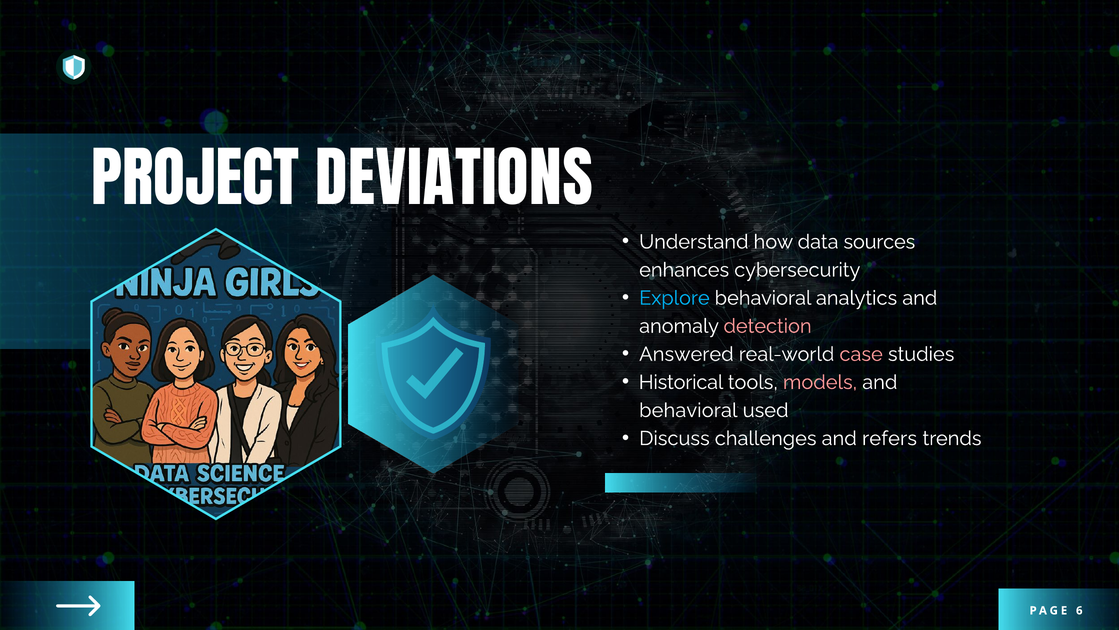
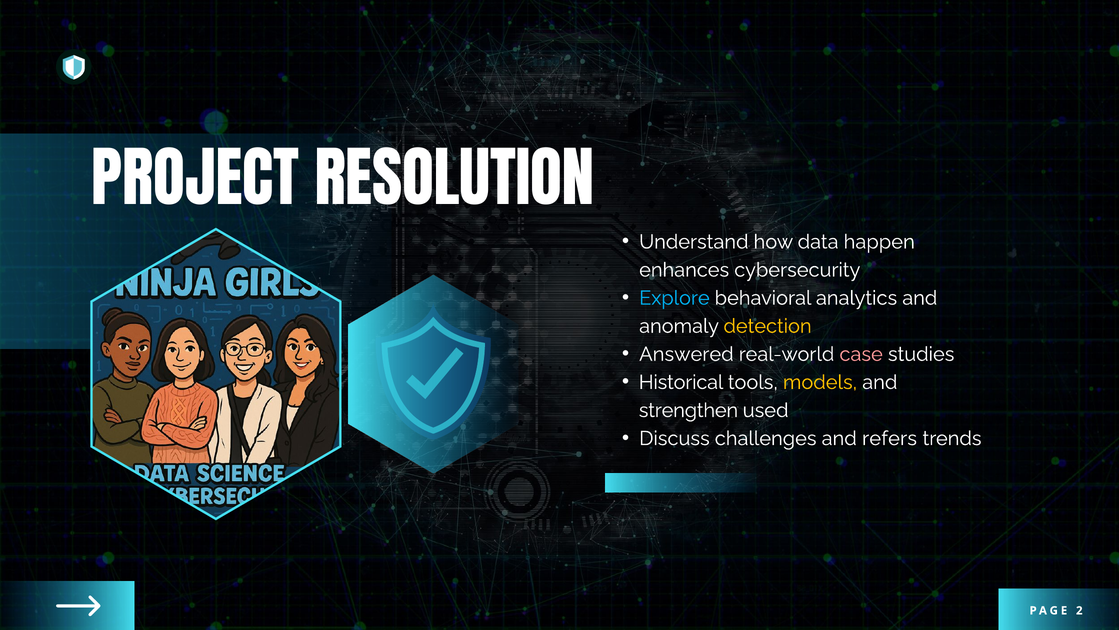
DEVIATIONS: DEVIATIONS -> RESOLUTION
sources: sources -> happen
detection colour: pink -> yellow
models colour: pink -> yellow
behavioral at (688, 410): behavioral -> strengthen
6: 6 -> 2
